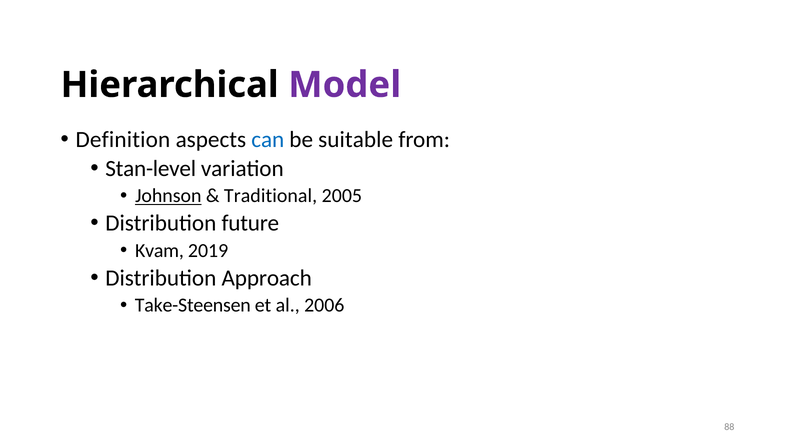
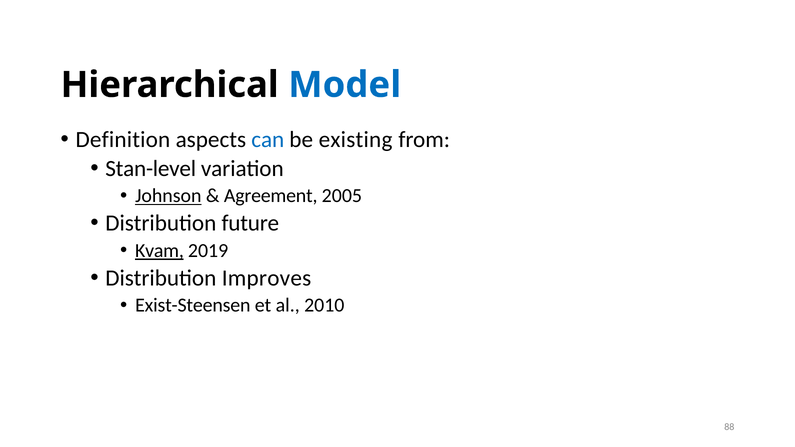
Model colour: purple -> blue
suitable: suitable -> existing
Traditional: Traditional -> Agreement
Kvam underline: none -> present
Approach: Approach -> Improves
Take-Steensen: Take-Steensen -> Exist-Steensen
2006: 2006 -> 2010
